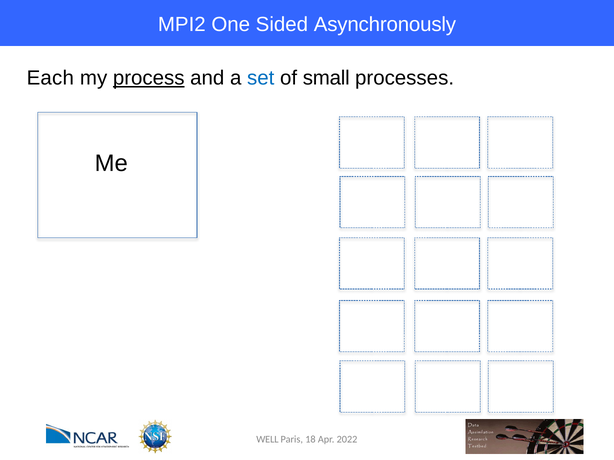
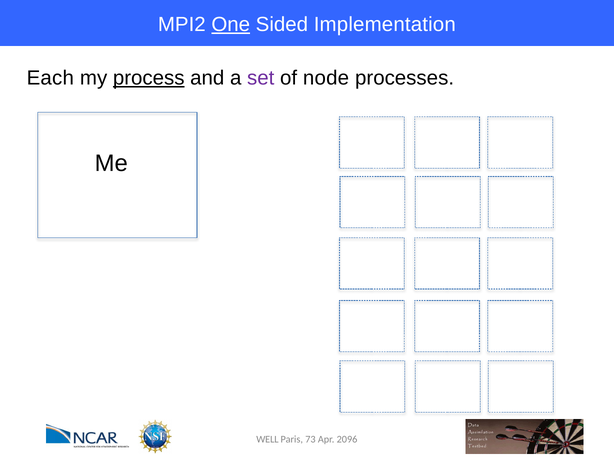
One underline: none -> present
Asynchronously: Asynchronously -> Implementation
set colour: blue -> purple
small: small -> node
18: 18 -> 73
2022: 2022 -> 2096
